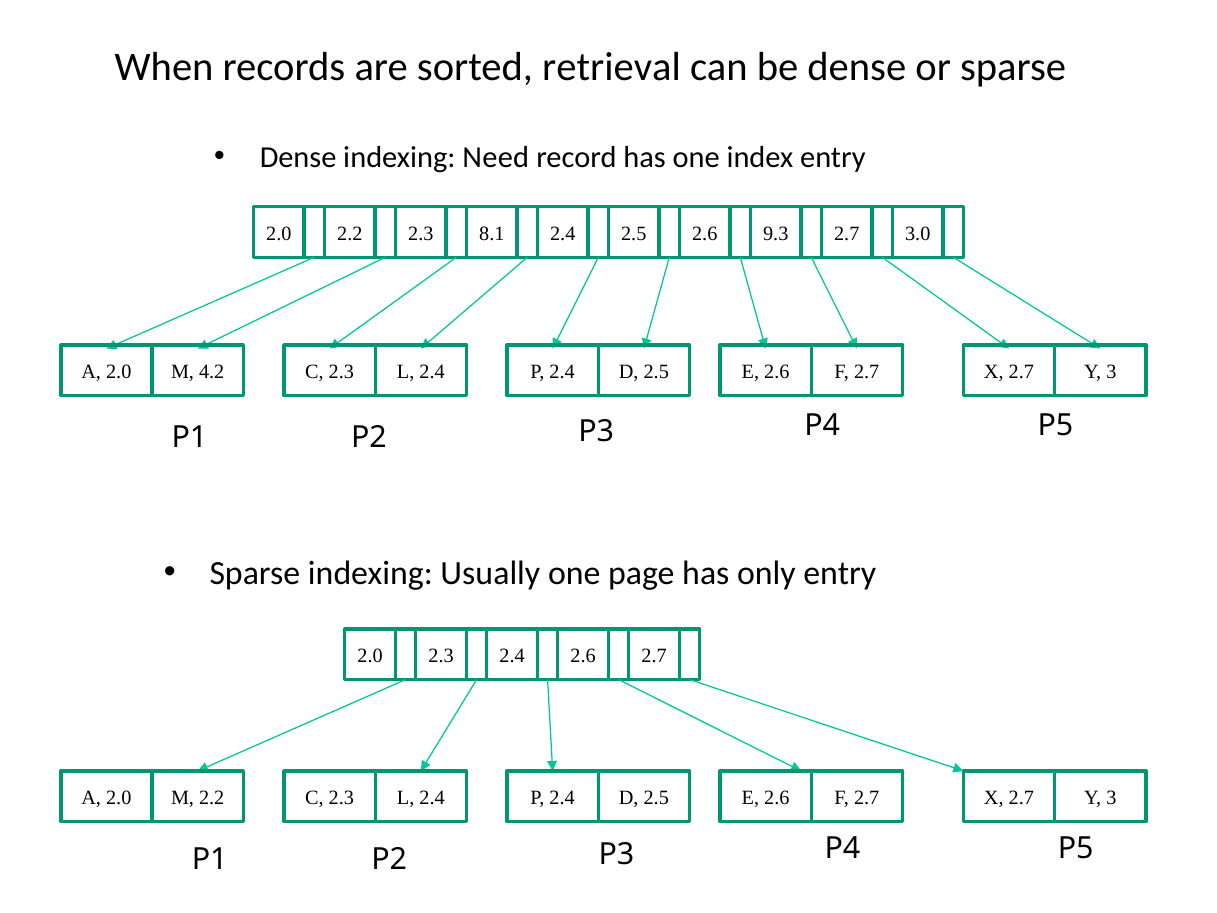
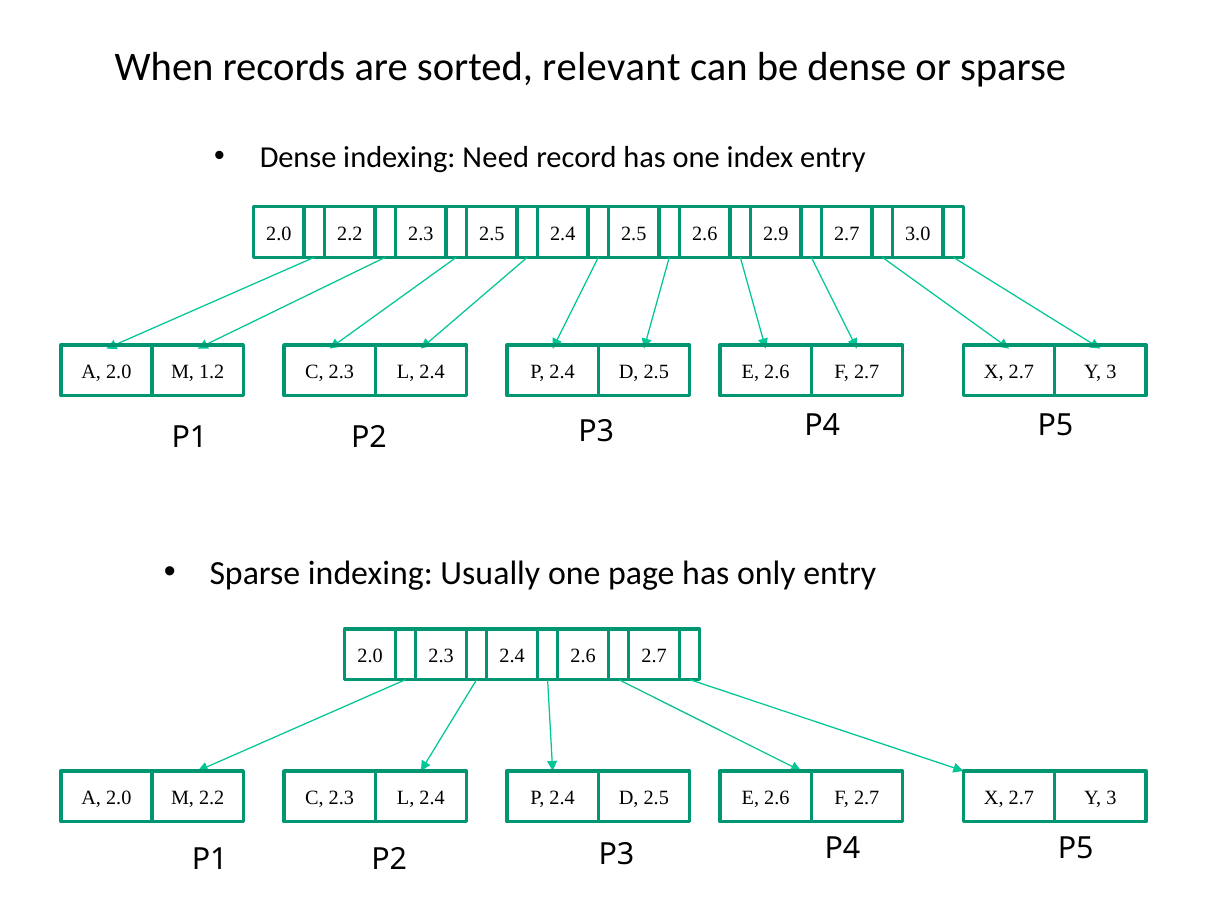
retrieval: retrieval -> relevant
2.3 8.1: 8.1 -> 2.5
9.3: 9.3 -> 2.9
4.2: 4.2 -> 1.2
